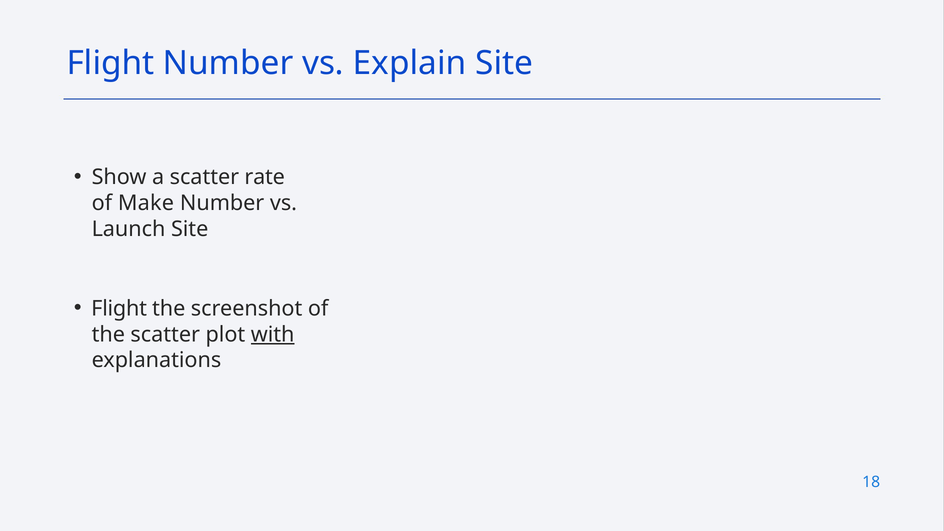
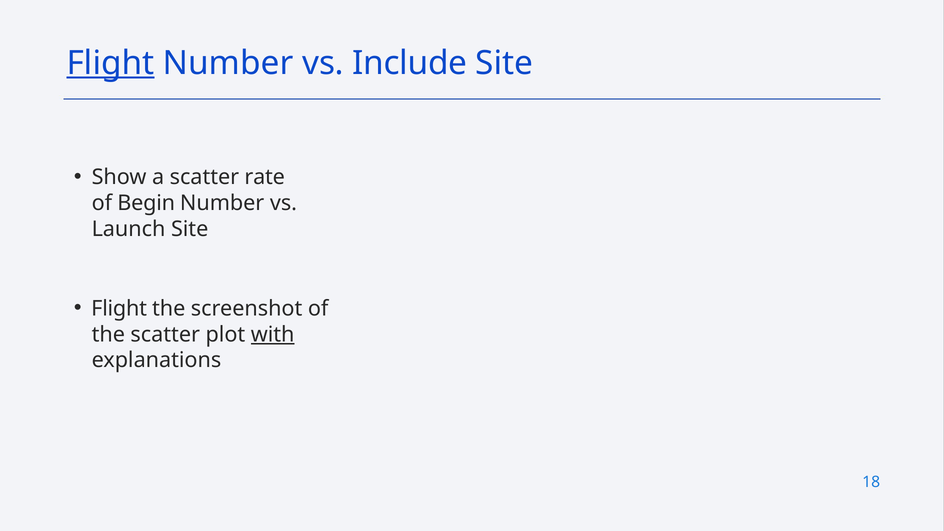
Flight at (110, 63) underline: none -> present
Explain: Explain -> Include
Make: Make -> Begin
